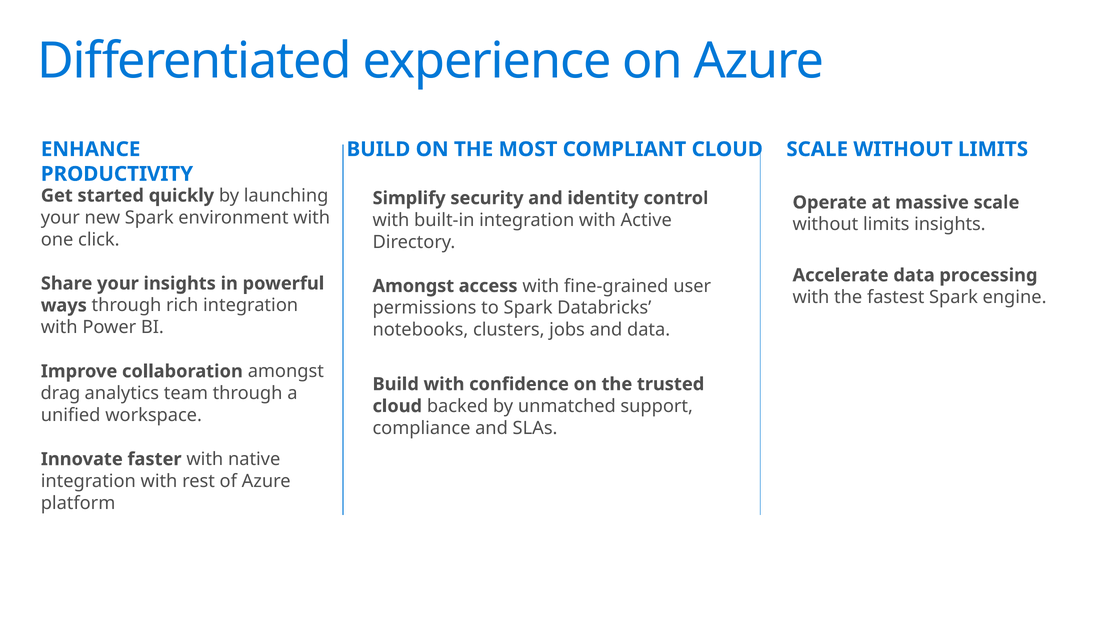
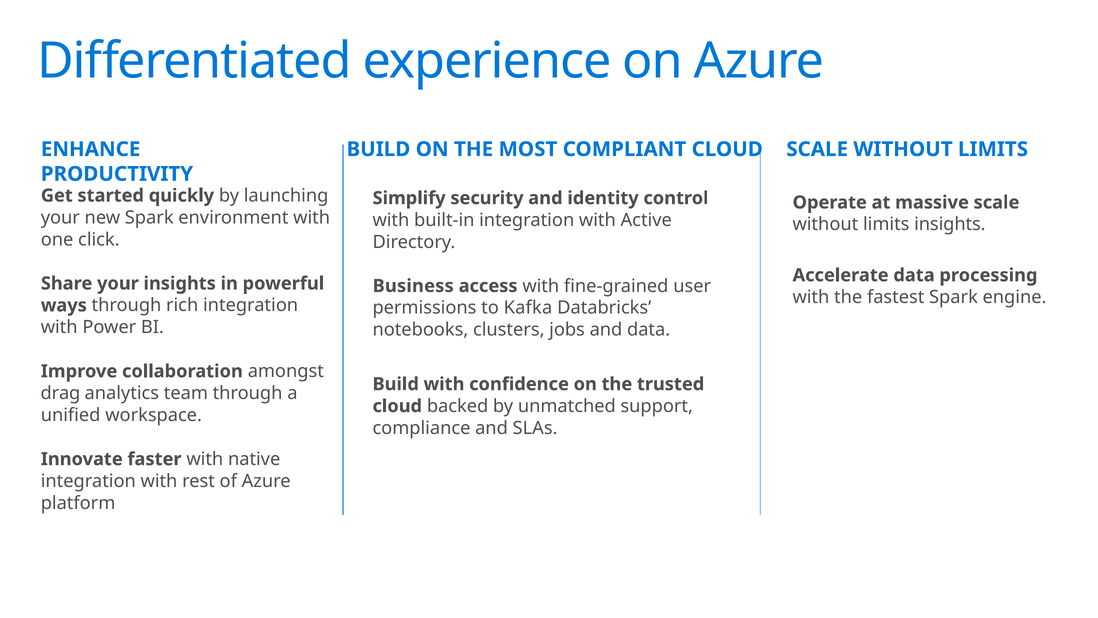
Amongst at (413, 286): Amongst -> Business
to Spark: Spark -> Kafka
